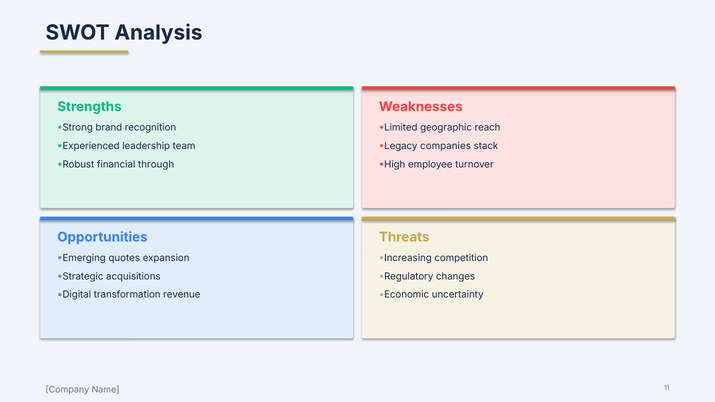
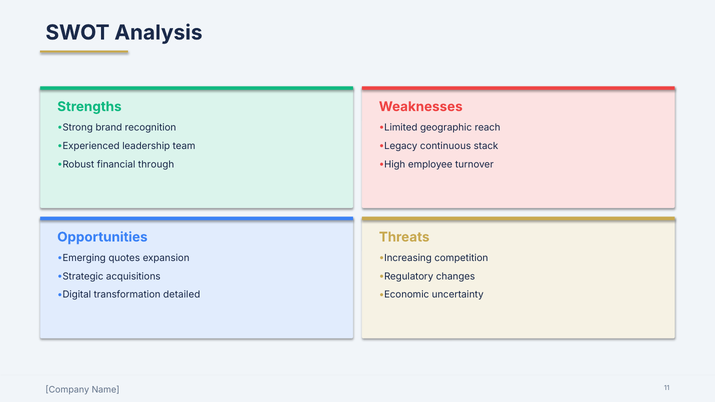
companies: companies -> continuous
revenue: revenue -> detailed
